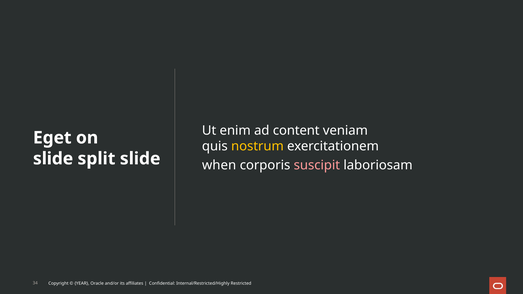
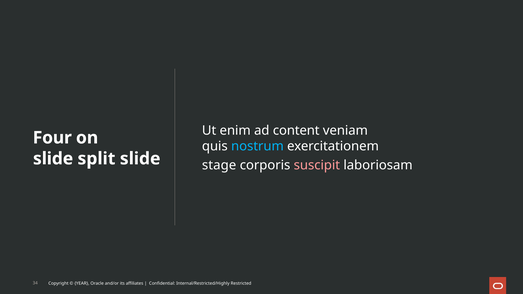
Eget: Eget -> Four
nostrum colour: yellow -> light blue
when: when -> stage
